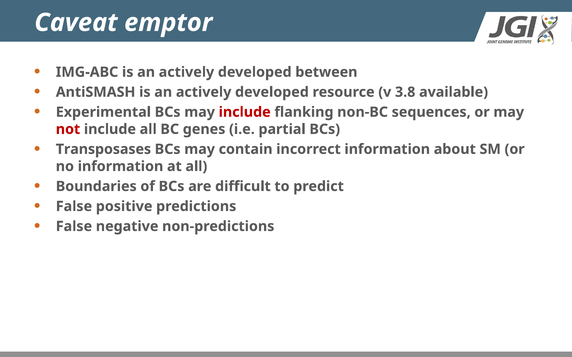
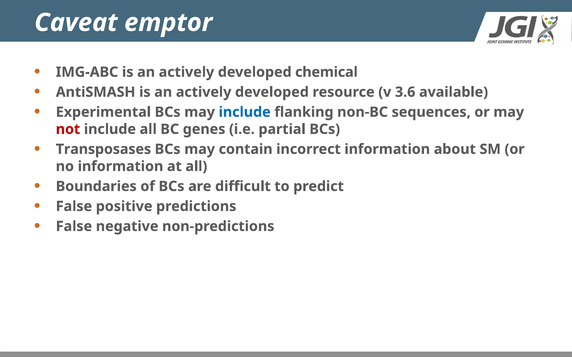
between: between -> chemical
3.8: 3.8 -> 3.6
include at (245, 112) colour: red -> blue
